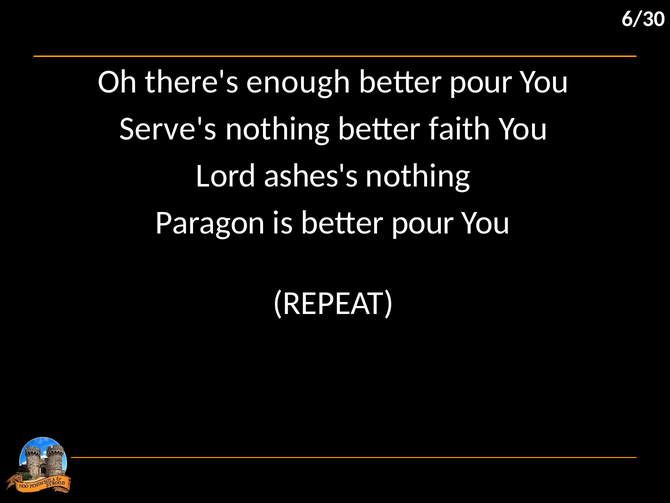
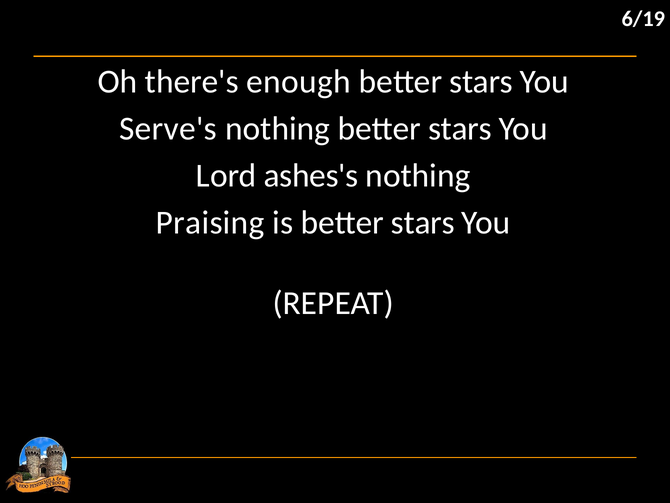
6/30: 6/30 -> 6/19
pour at (481, 82): pour -> stars
nothing better faith: faith -> stars
Paragon: Paragon -> Praising
is better pour: pour -> stars
